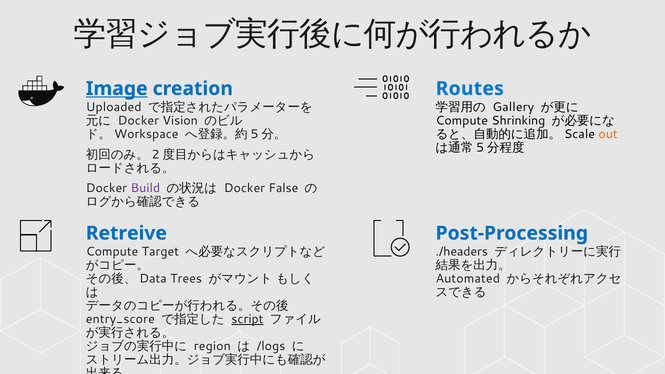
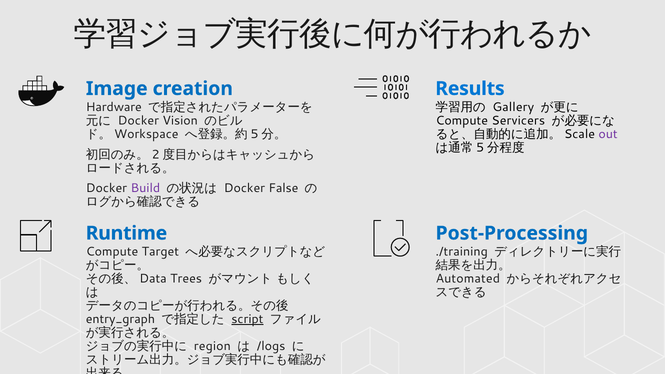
Image underline: present -> none
Routes: Routes -> Results
Uploaded: Uploaded -> Hardware
Shrinking: Shrinking -> Servicers
out colour: orange -> purple
Retreive: Retreive -> Runtime
./headers: ./headers -> ./training
entry_score: entry_score -> entry_graph
